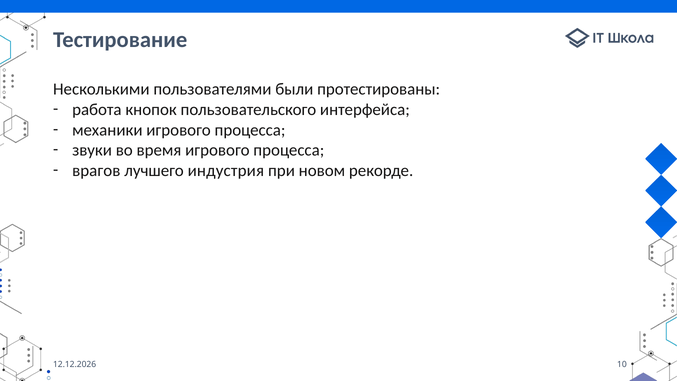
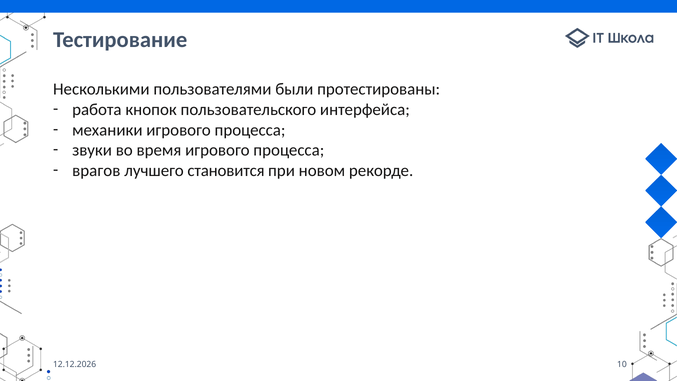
индустрия: индустрия -> становится
